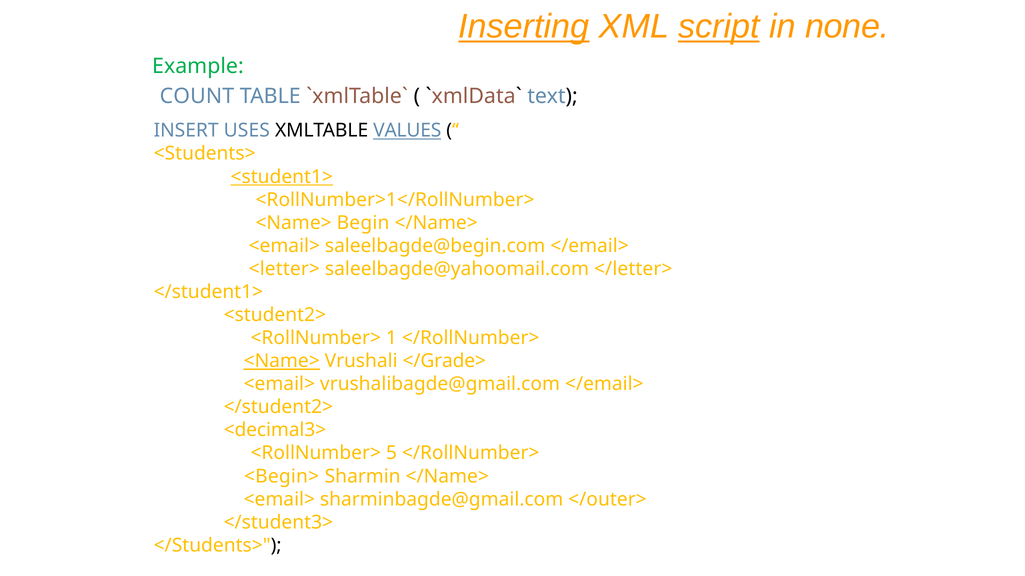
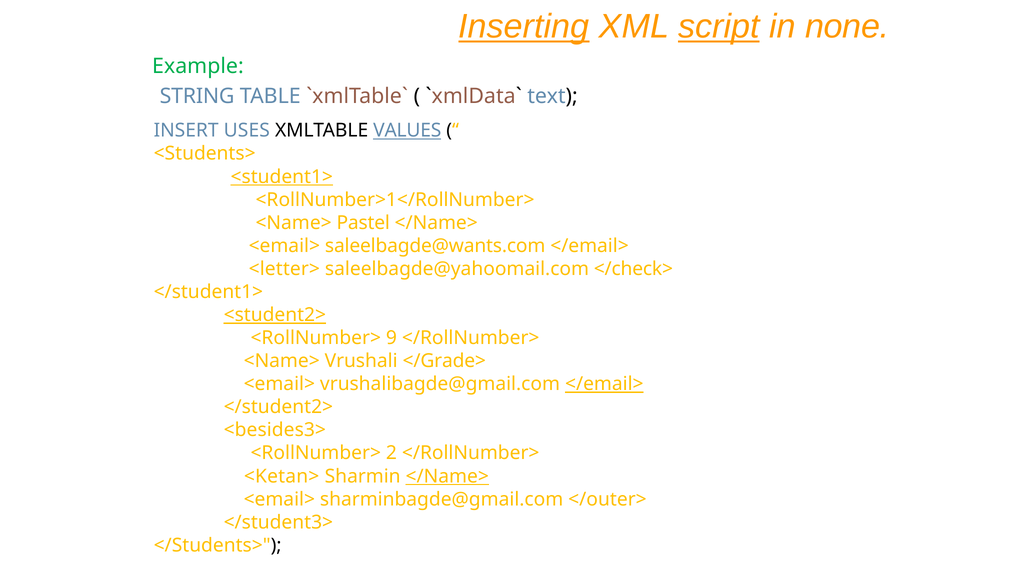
COUNT: COUNT -> STRING
Begin: Begin -> Pastel
saleelbagde@begin.com: saleelbagde@begin.com -> saleelbagde@wants.com
</letter>: </letter> -> </check>
<student2> underline: none -> present
1: 1 -> 9
<Name> at (282, 361) underline: present -> none
</email> at (604, 384) underline: none -> present
<decimal3>: <decimal3> -> <besides3>
5: 5 -> 2
<Begin>: <Begin> -> <Ketan>
</Name> at (447, 477) underline: none -> present
